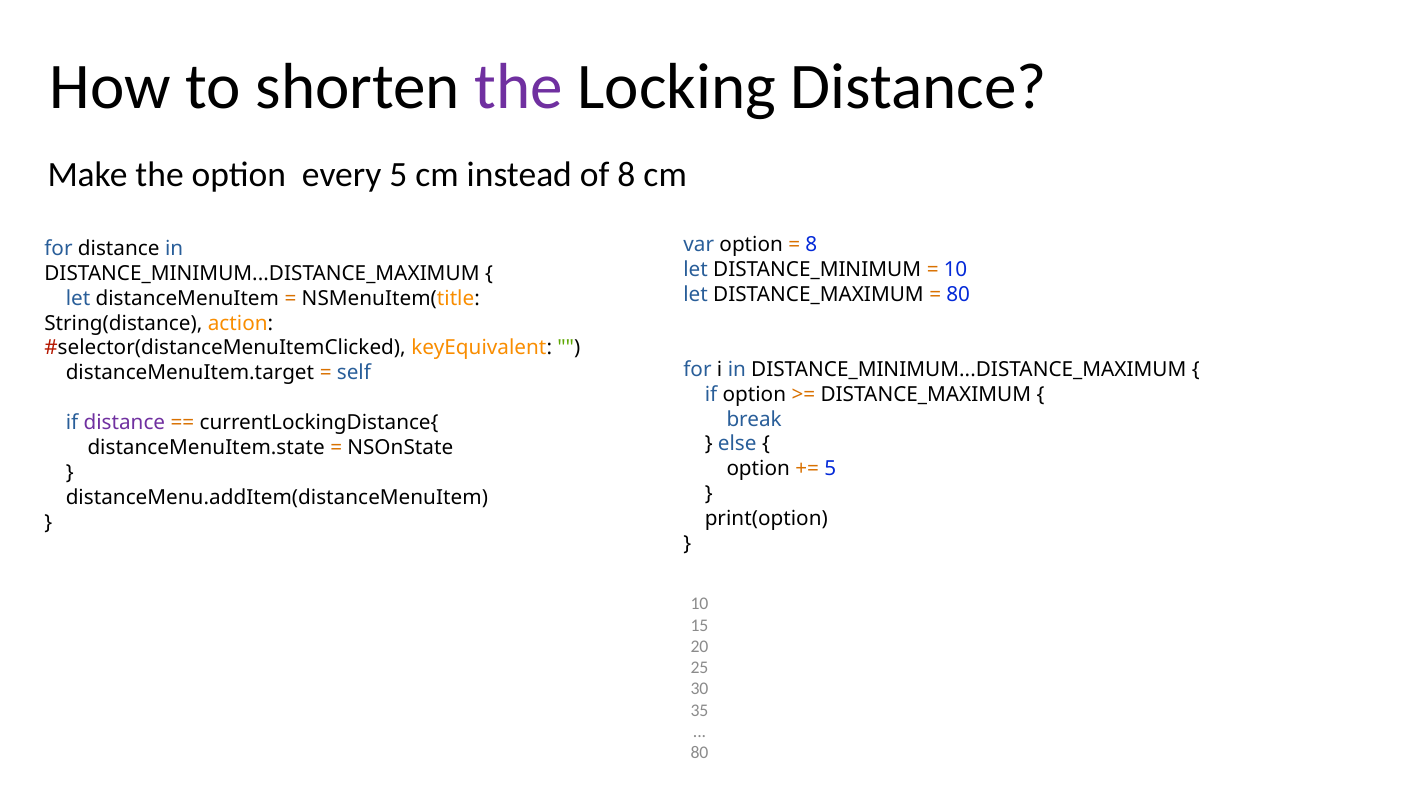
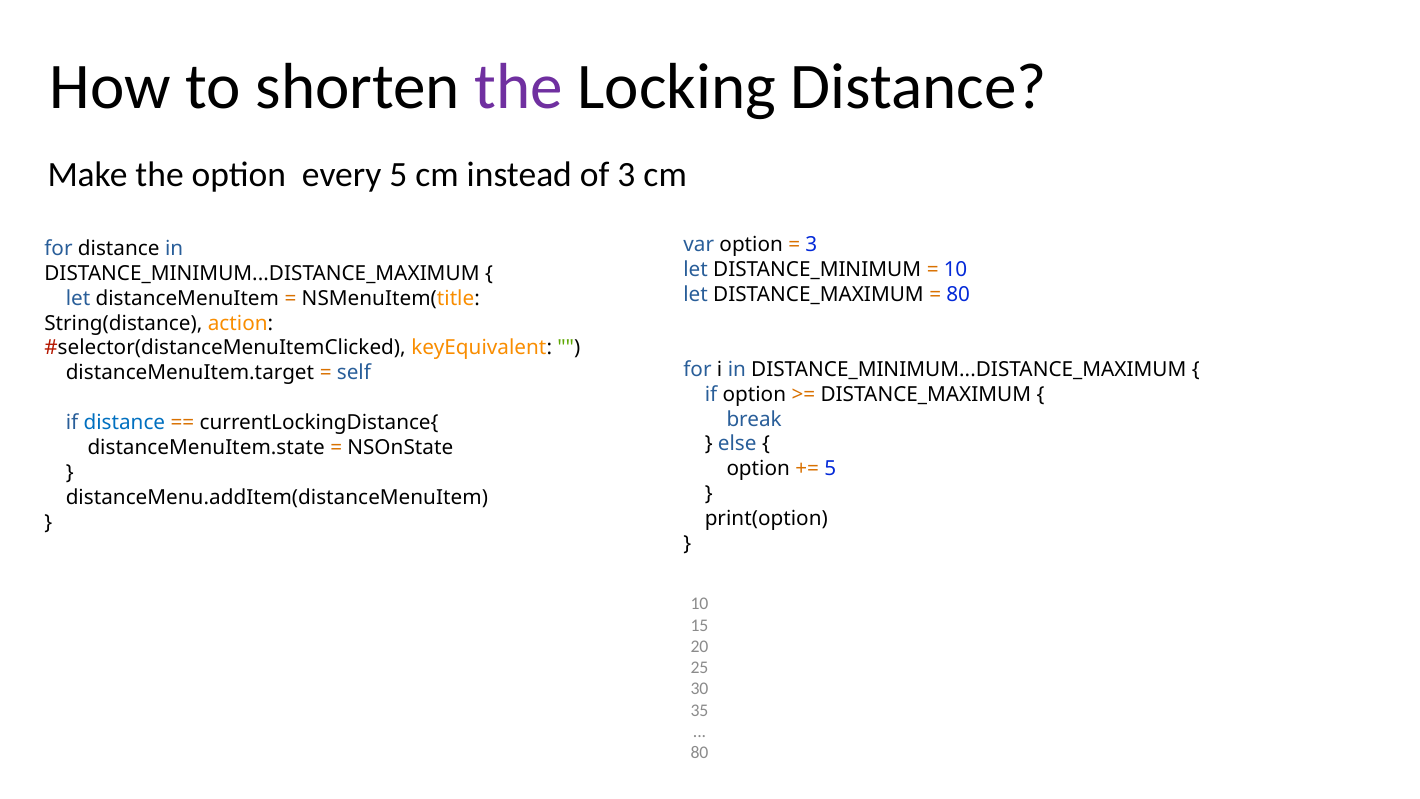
of 8: 8 -> 3
8 at (811, 245): 8 -> 3
distance at (124, 423) colour: purple -> blue
